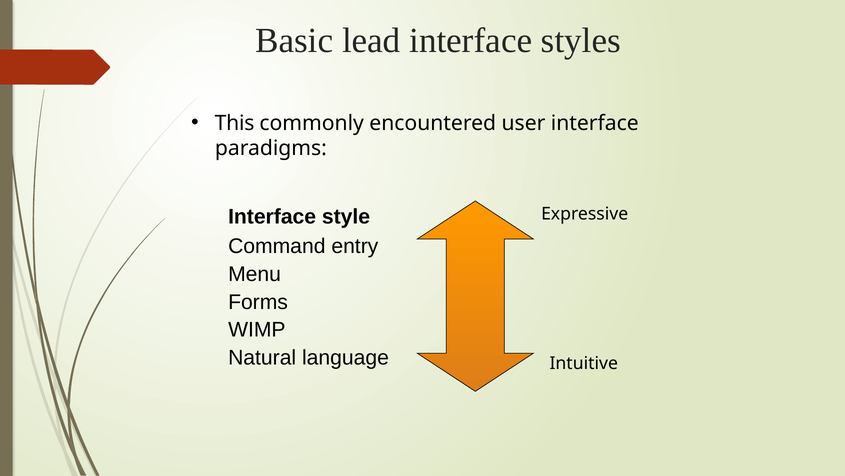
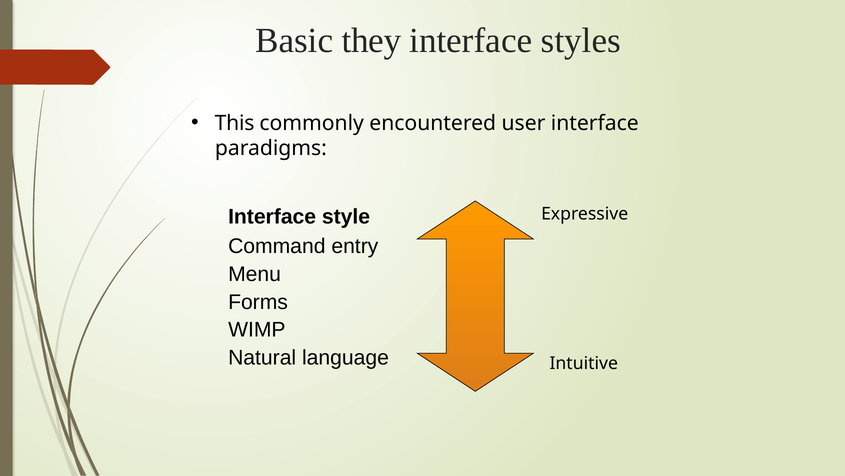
lead: lead -> they
